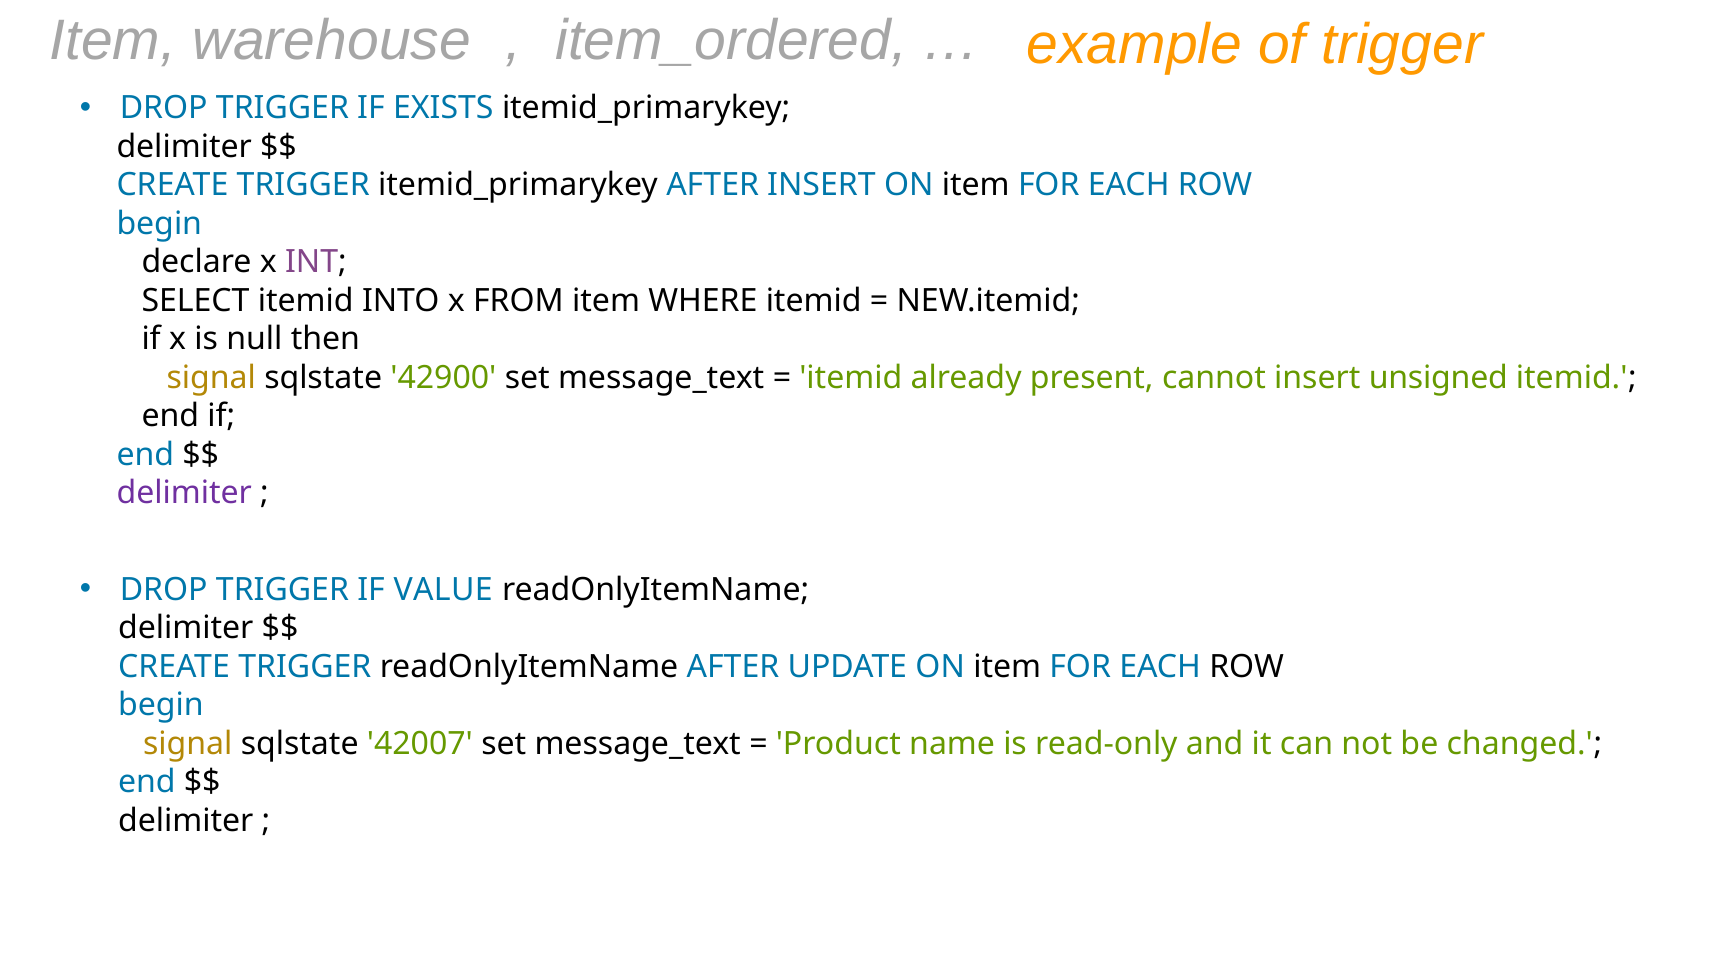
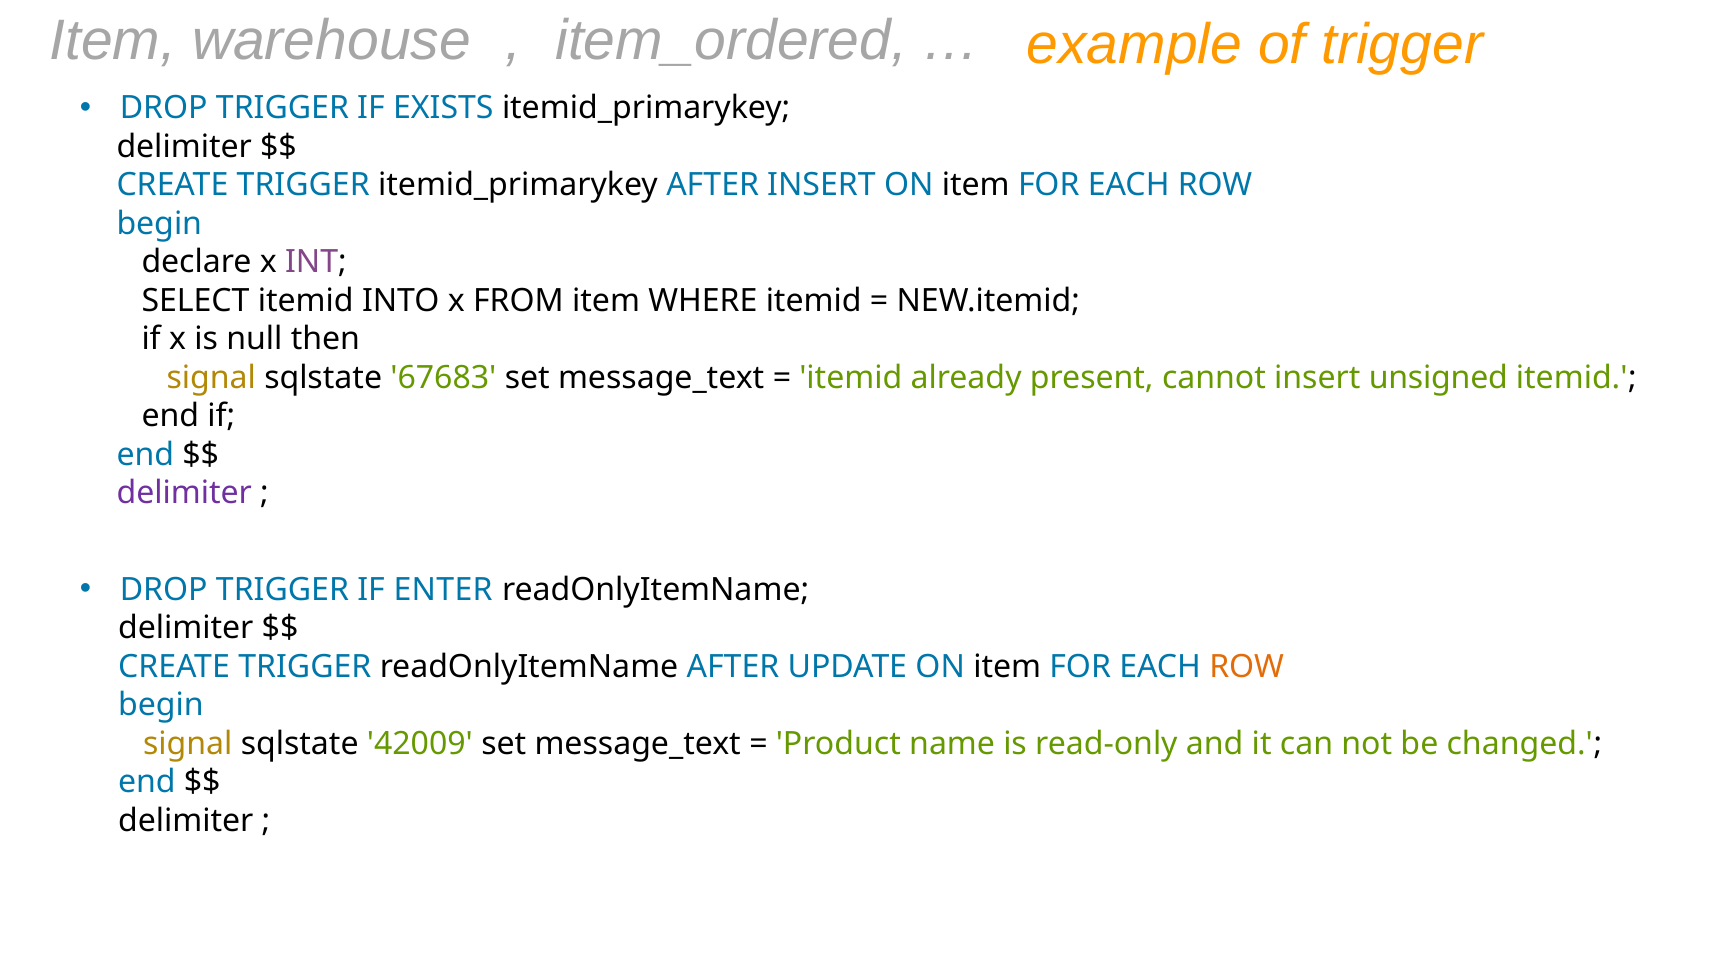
42900: 42900 -> 67683
VALUE: VALUE -> ENTER
ROW at (1247, 666) colour: black -> orange
42007: 42007 -> 42009
